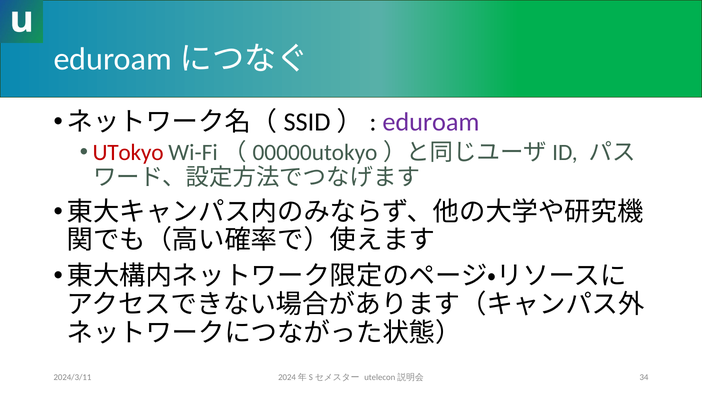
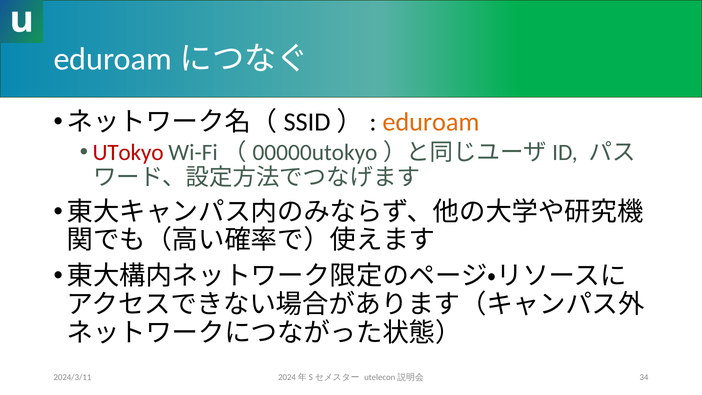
eduroam colour: purple -> orange
